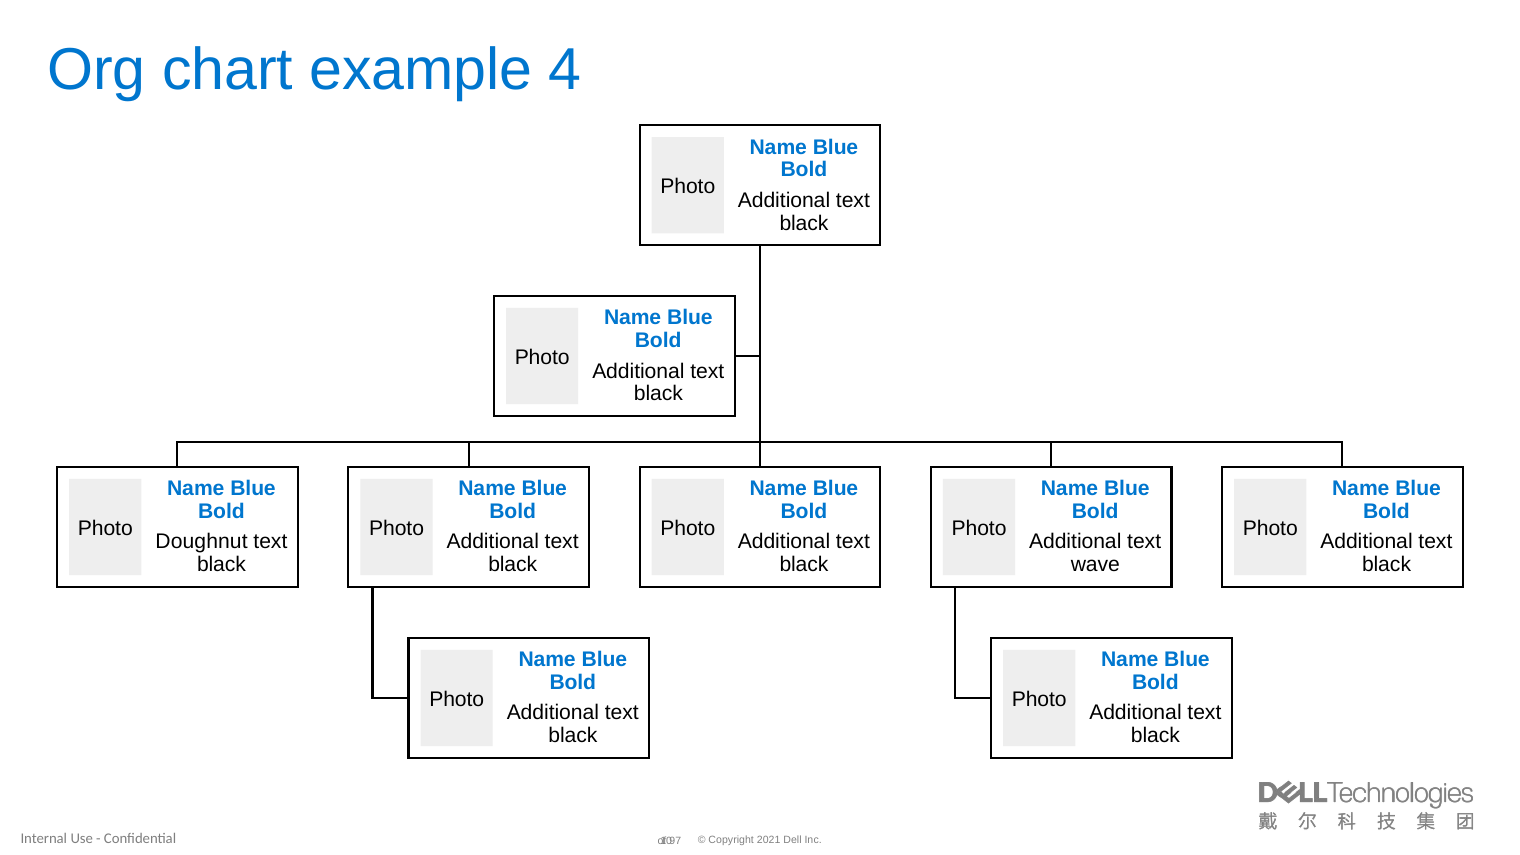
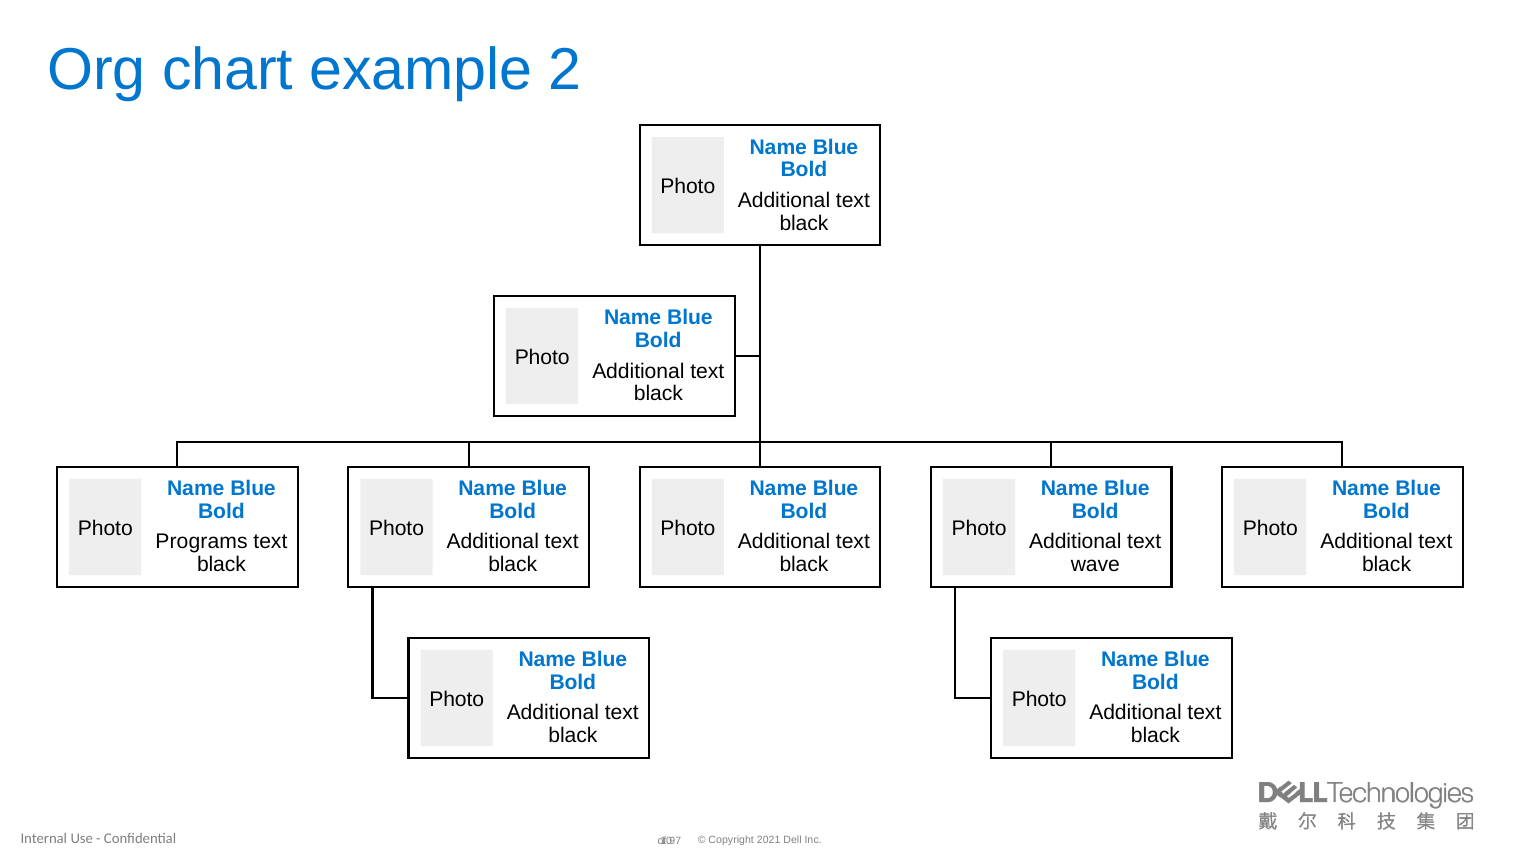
4: 4 -> 2
Doughnut: Doughnut -> Programs
